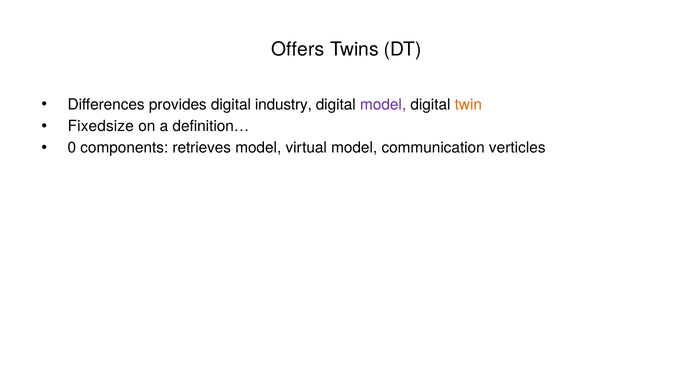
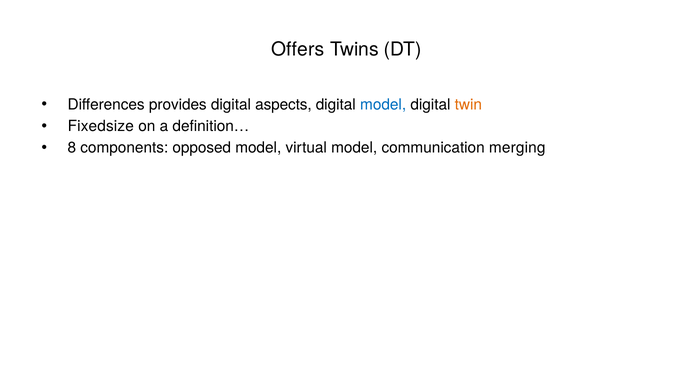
industry: industry -> aspects
model at (383, 105) colour: purple -> blue
0: 0 -> 8
retrieves: retrieves -> opposed
verticles: verticles -> merging
